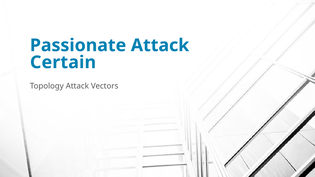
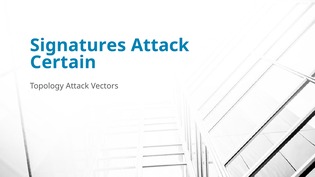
Passionate: Passionate -> Signatures
